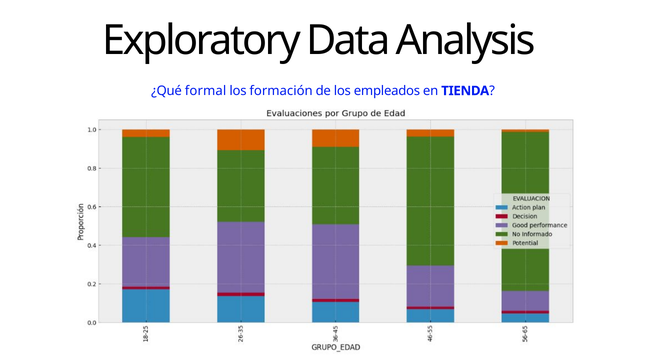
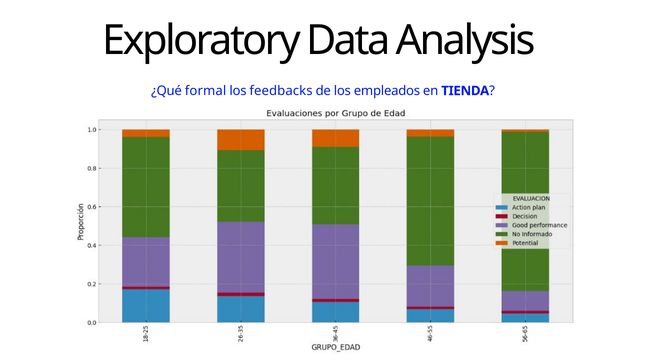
formación: formación -> feedbacks
